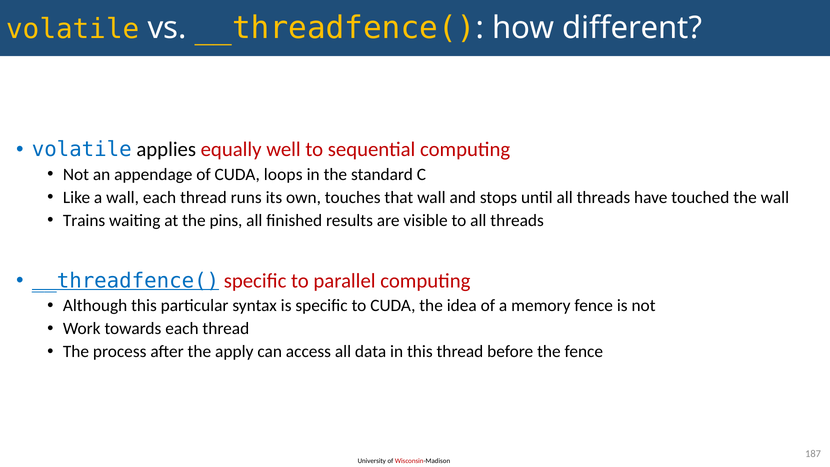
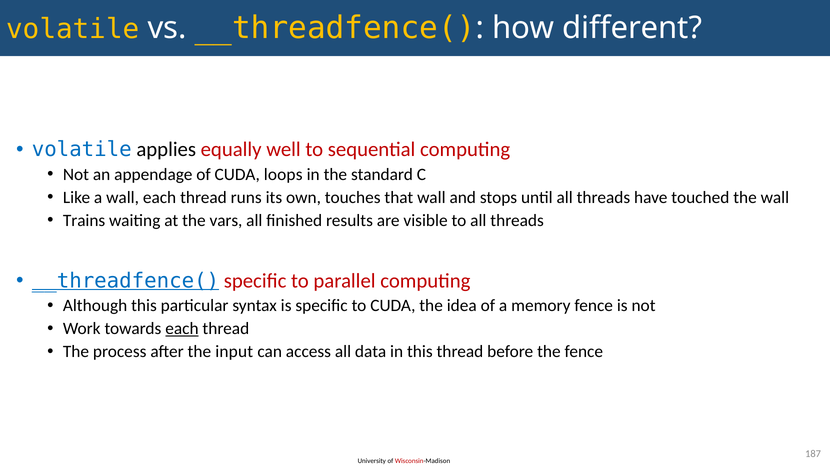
pins: pins -> vars
each at (182, 328) underline: none -> present
apply: apply -> input
